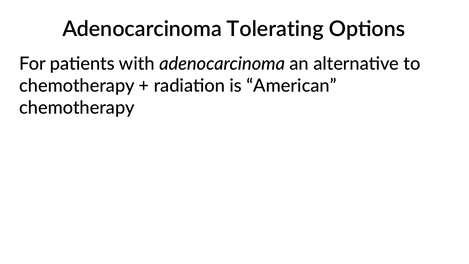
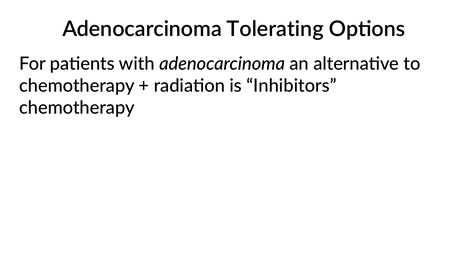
American: American -> Inhibitors
